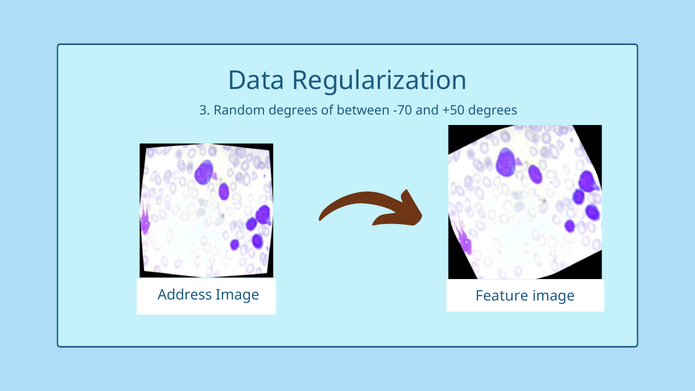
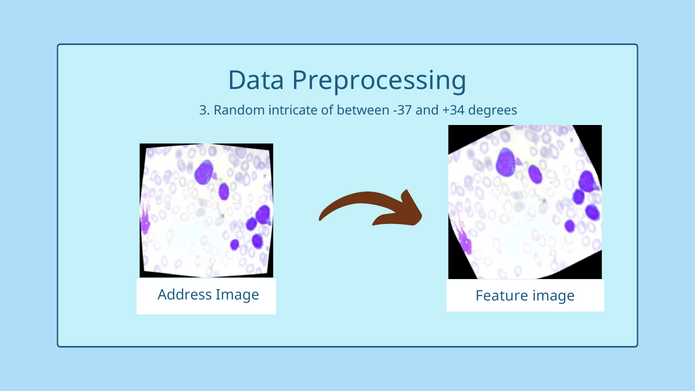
Regularization: Regularization -> Preprocessing
Random degrees: degrees -> intricate
-70: -70 -> -37
+50: +50 -> +34
